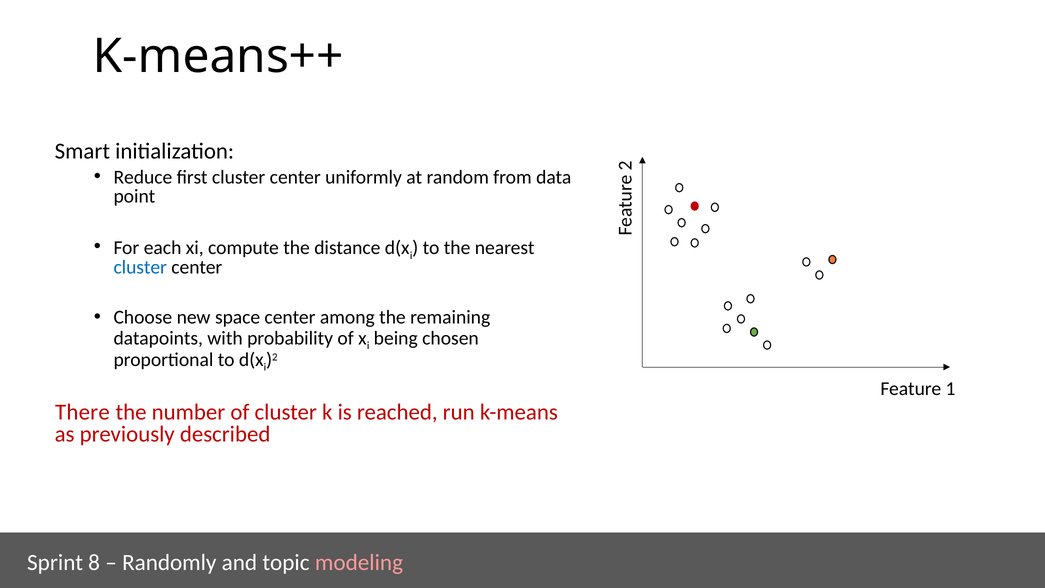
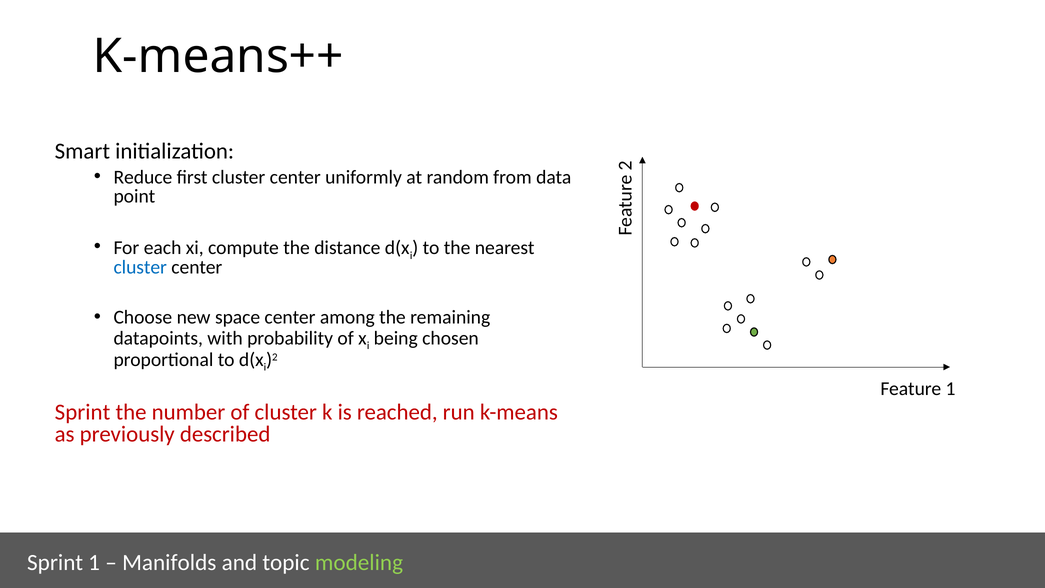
There at (82, 412): There -> Sprint
Sprint 8: 8 -> 1
Randomly: Randomly -> Manifolds
modeling colour: pink -> light green
